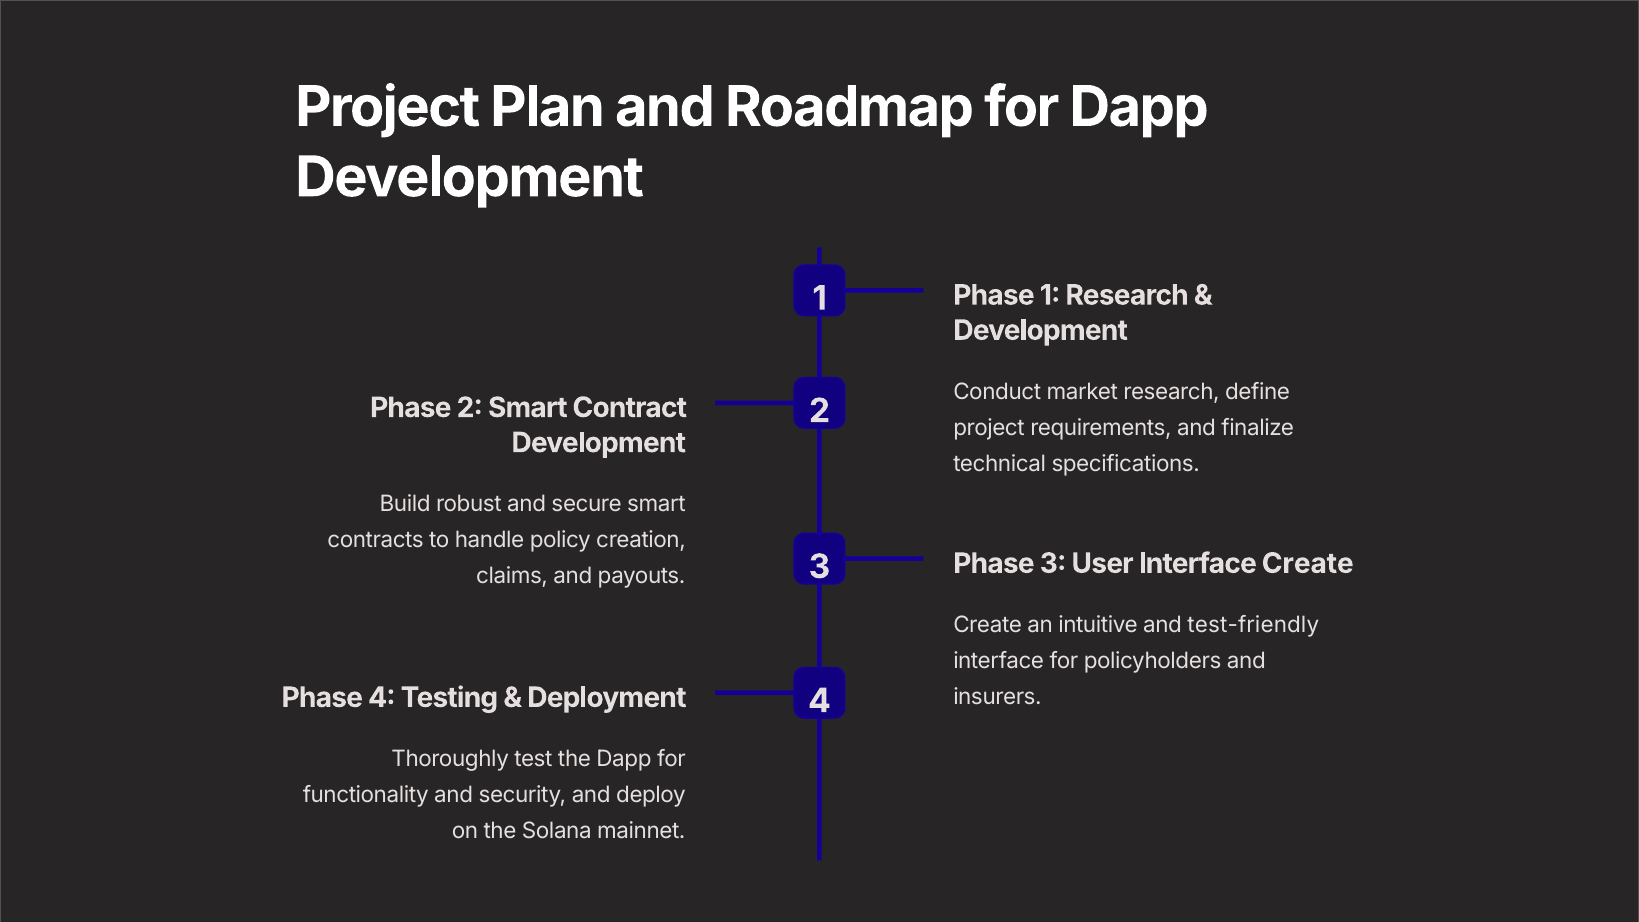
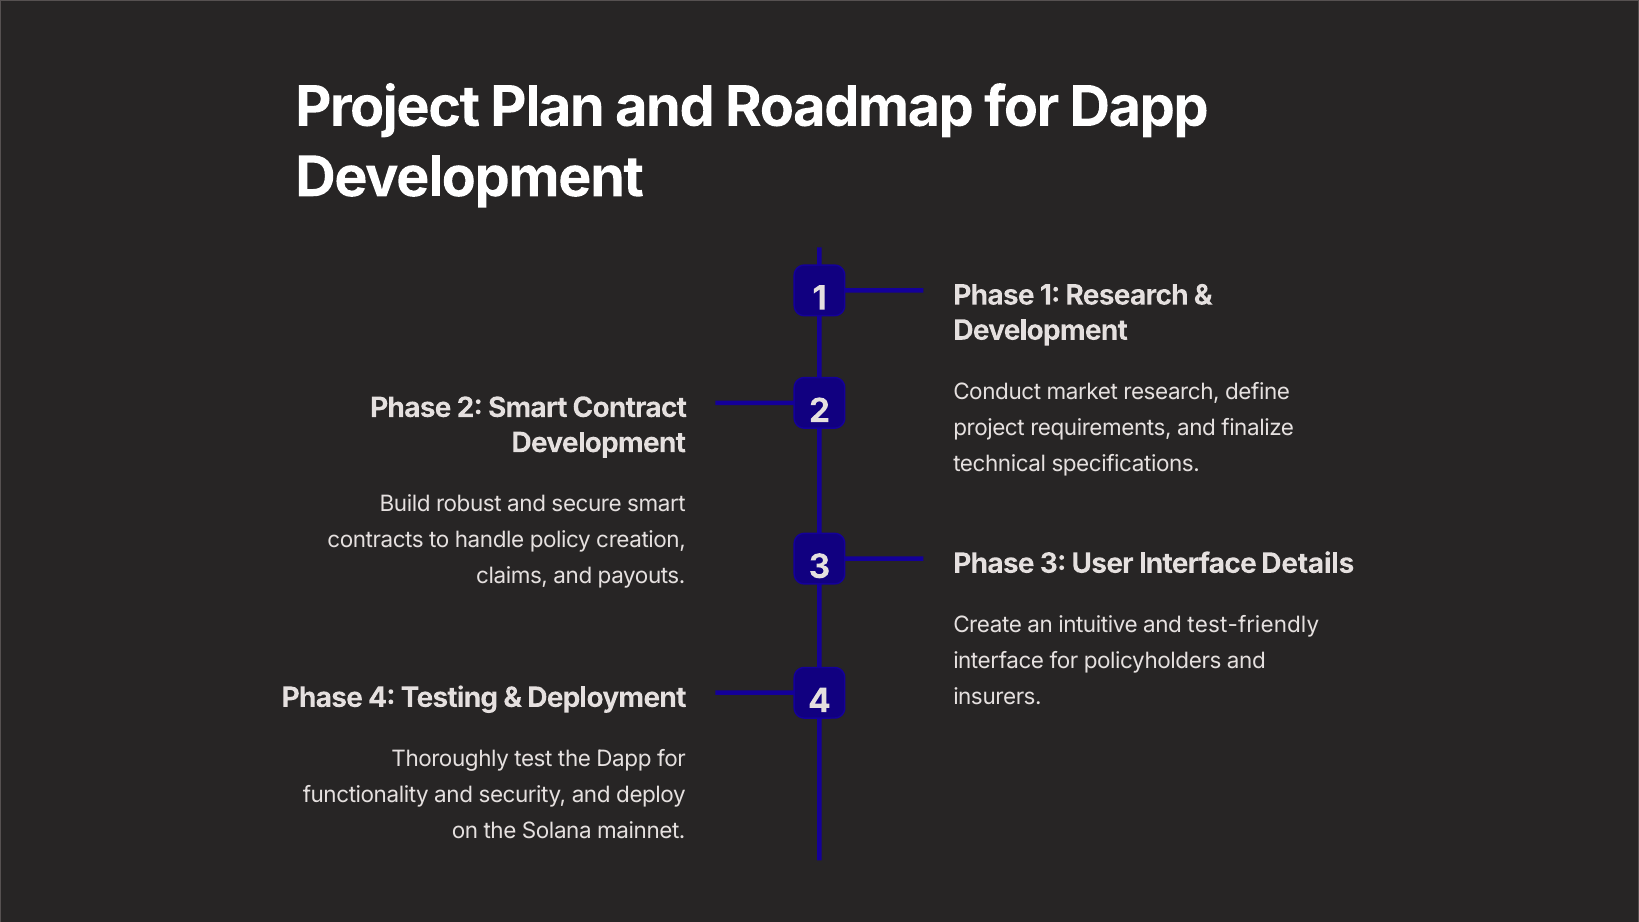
Interface Create: Create -> Details
